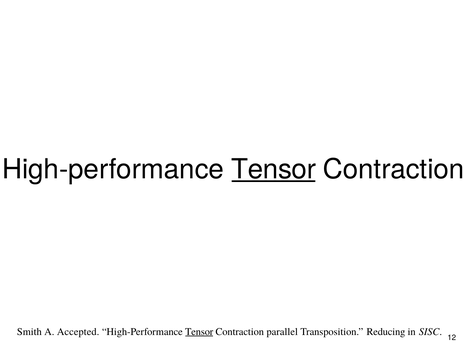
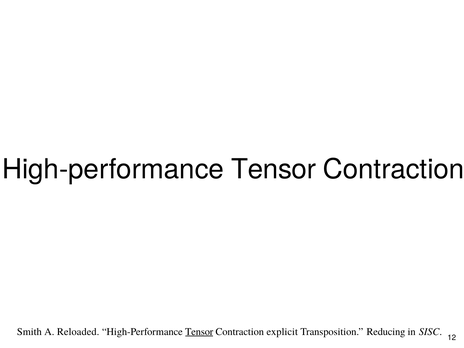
Tensor at (274, 169) underline: present -> none
Accepted: Accepted -> Reloaded
parallel: parallel -> explicit
